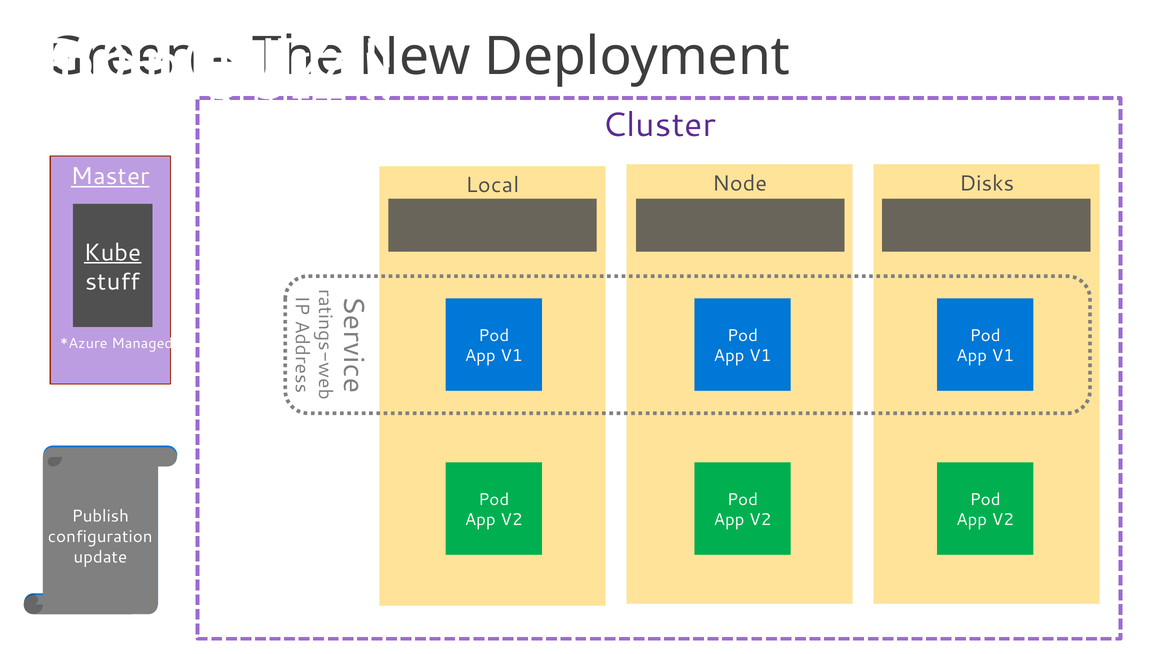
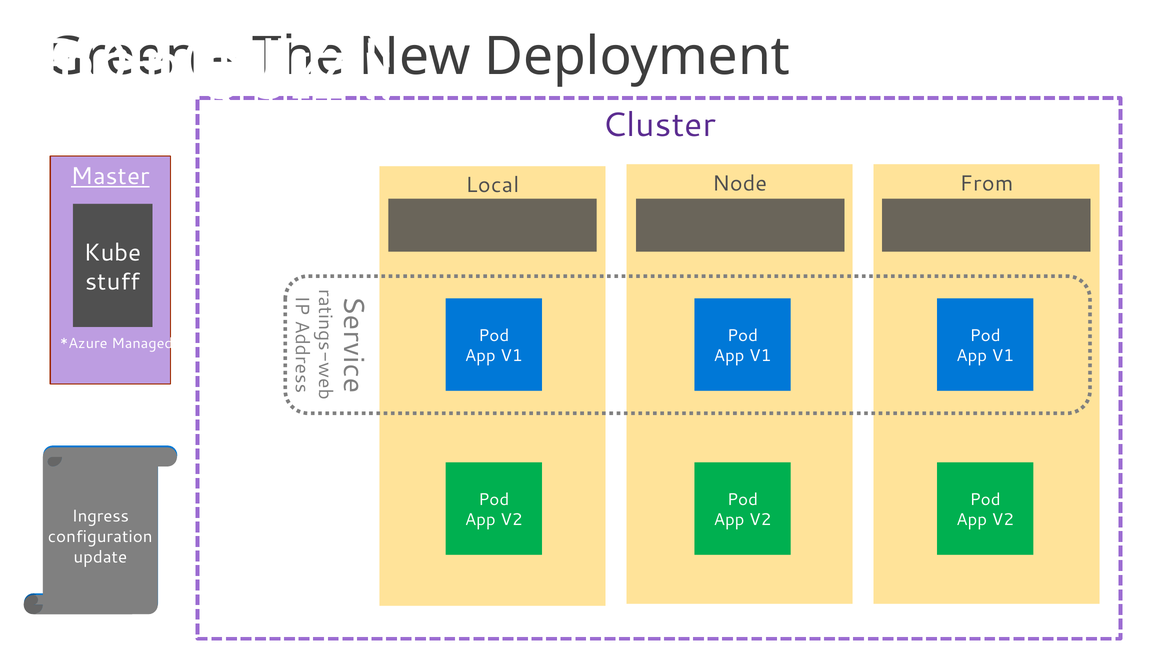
Disks: Disks -> From
Kube underline: present -> none
Publish: Publish -> Ingress
